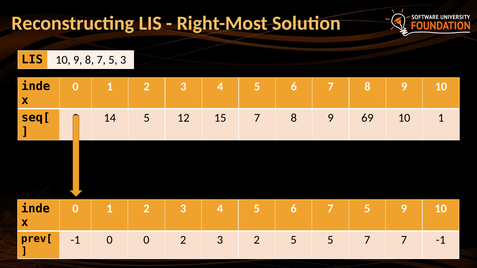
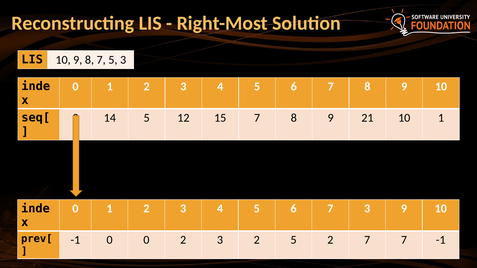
69: 69 -> 21
6 7 5: 5 -> 3
5 5: 5 -> 2
